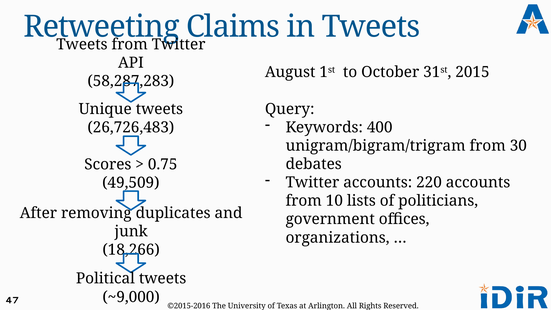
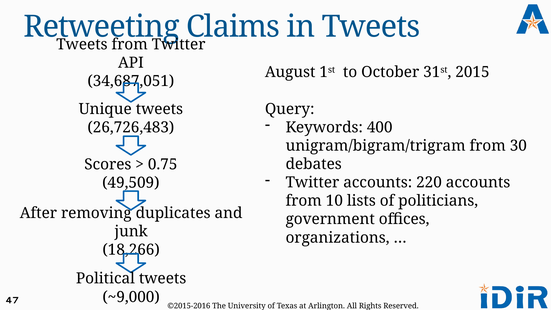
58,287,283: 58,287,283 -> 34,687,051
